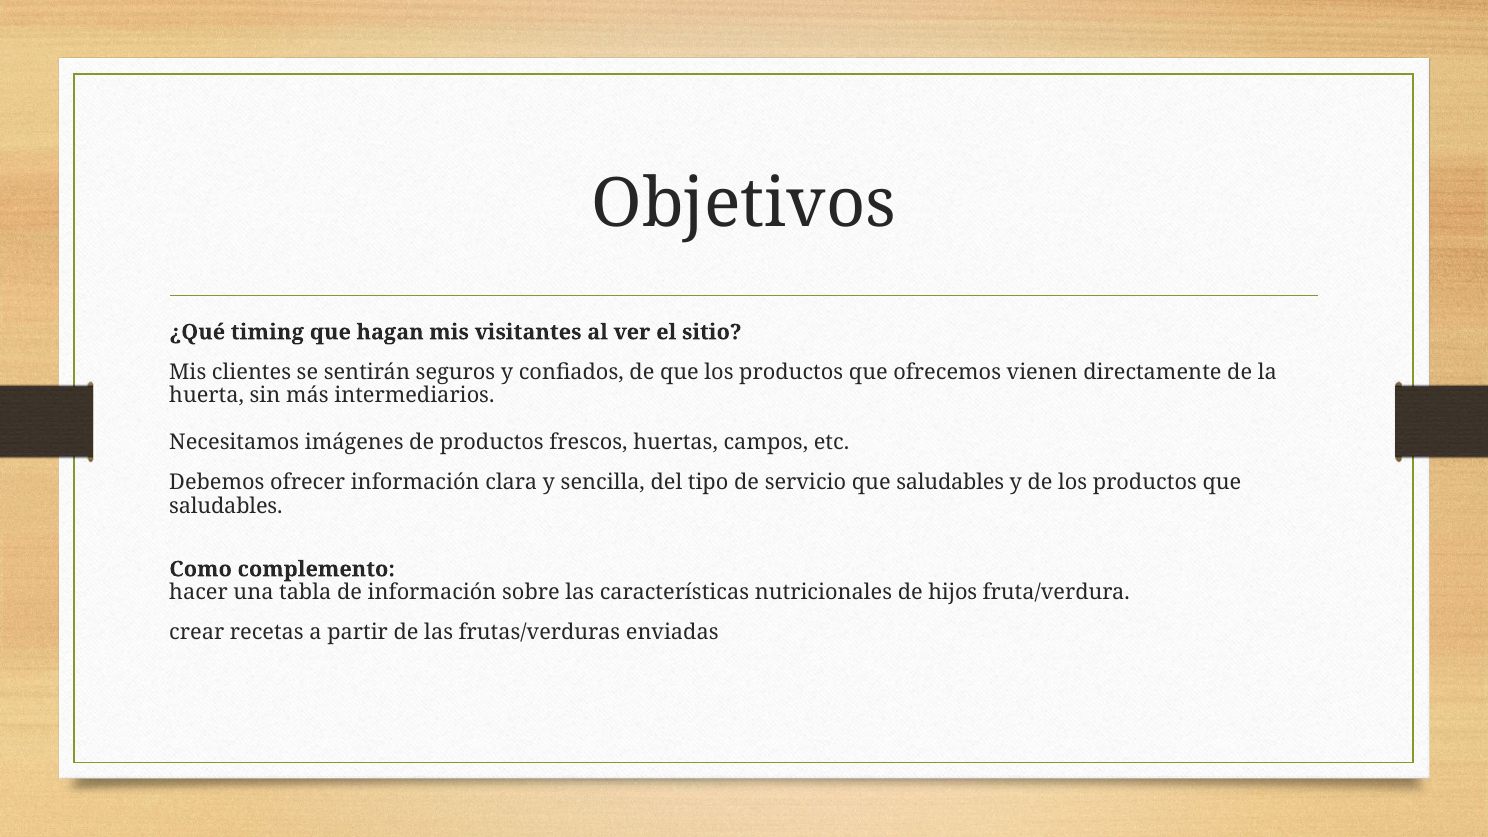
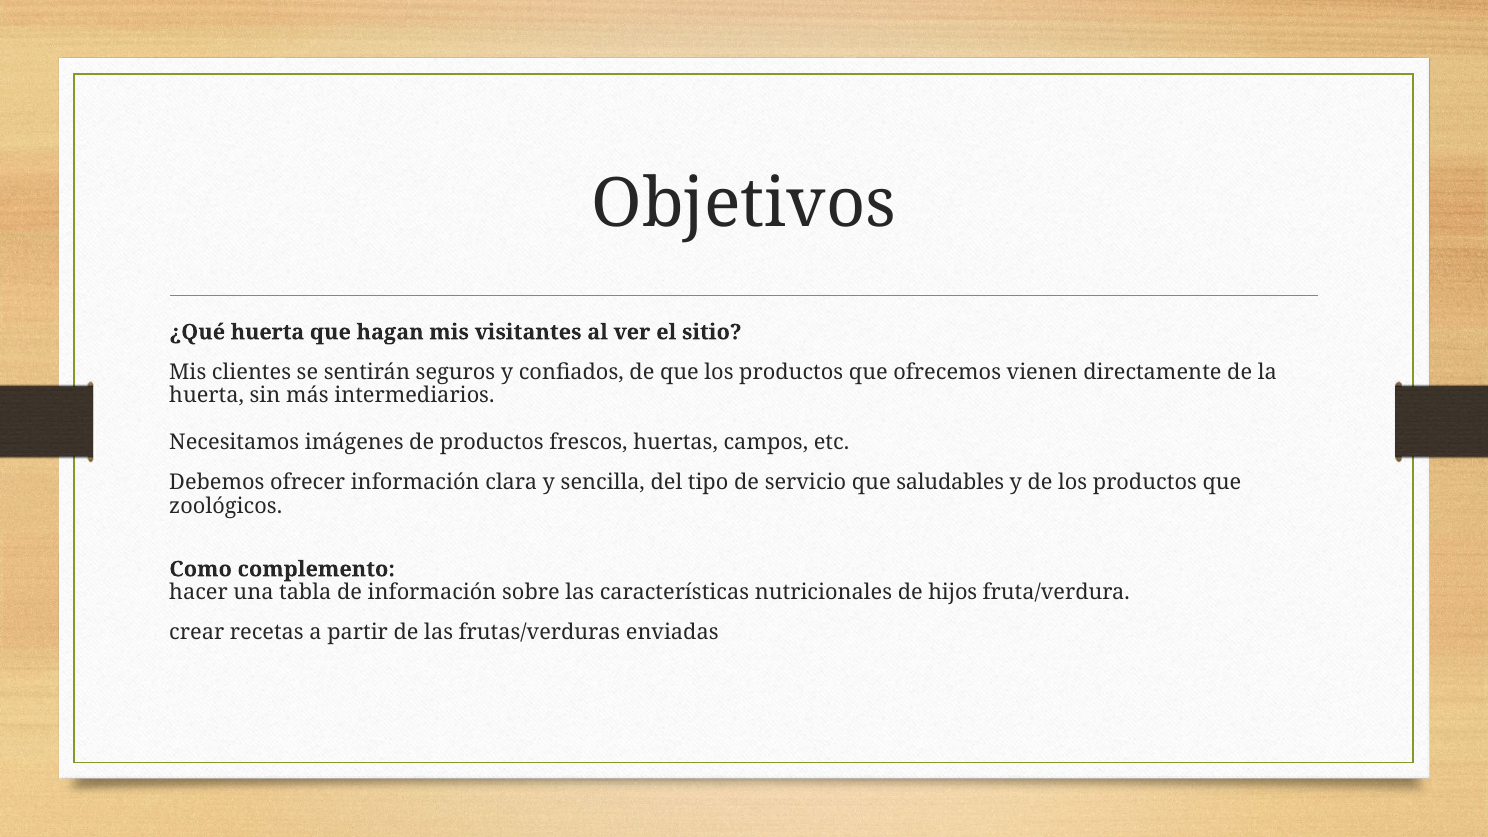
¿Qué timing: timing -> huerta
saludables at (226, 506): saludables -> zoológicos
